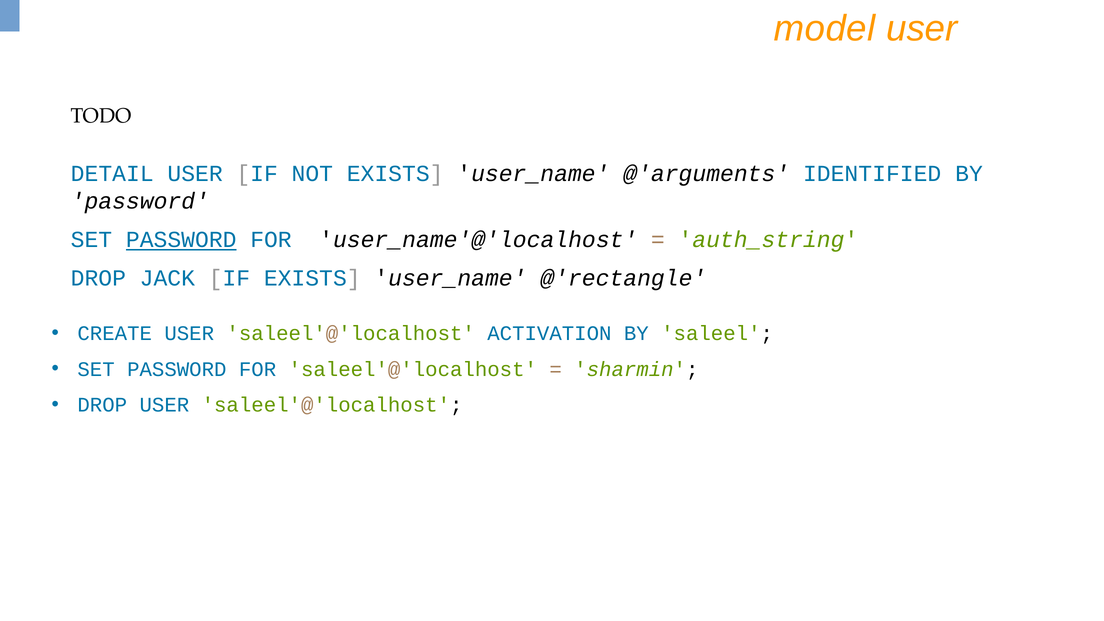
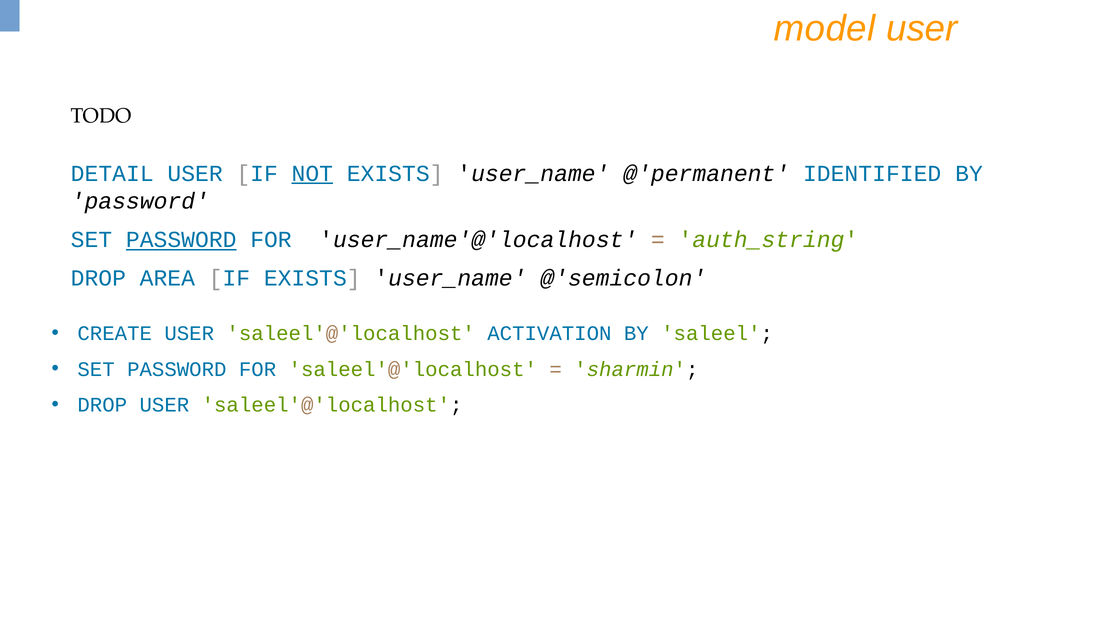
NOT underline: none -> present
@'arguments: @'arguments -> @'permanent
JACK: JACK -> AREA
@'rectangle: @'rectangle -> @'semicolon
